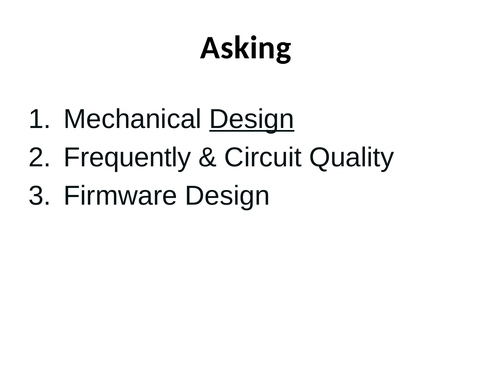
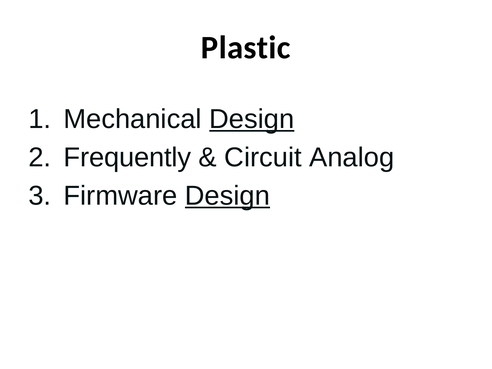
Asking: Asking -> Plastic
Quality: Quality -> Analog
Design at (227, 196) underline: none -> present
